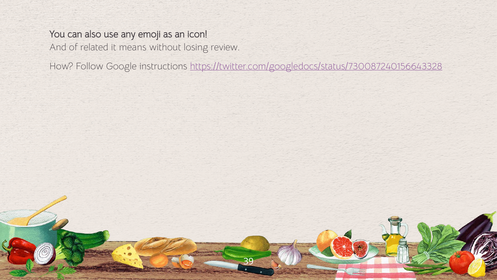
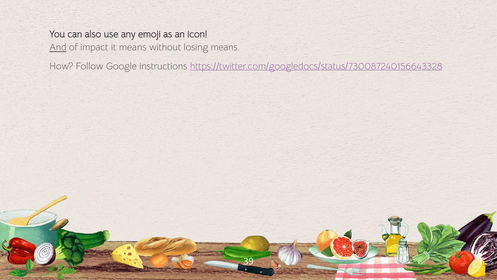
And underline: none -> present
related: related -> impact
losing review: review -> means
